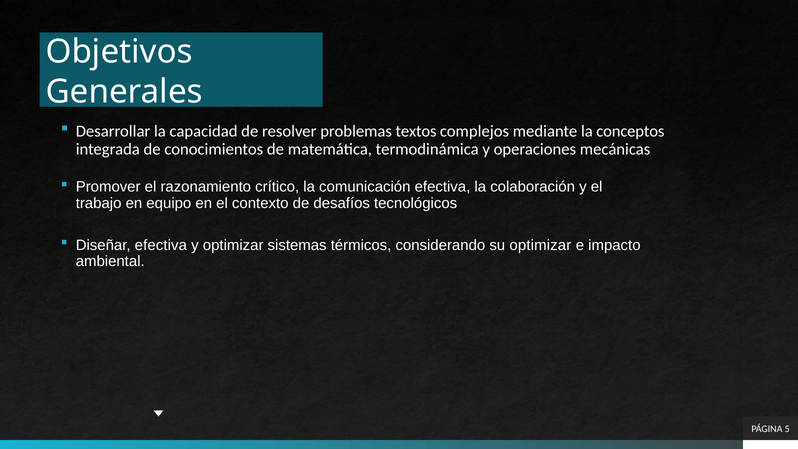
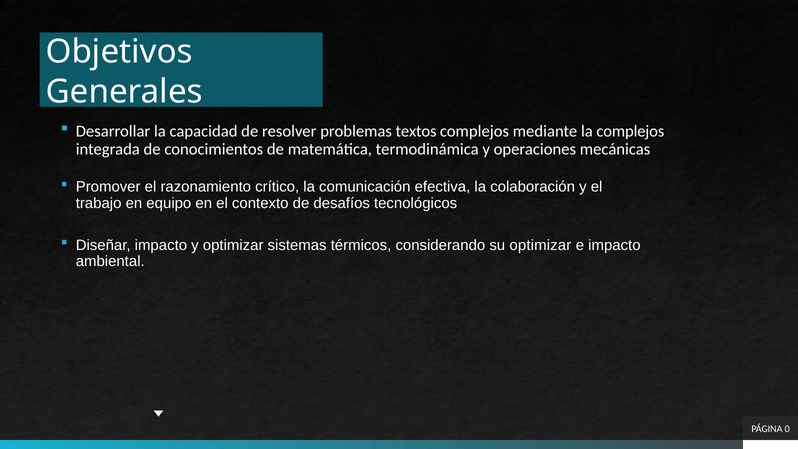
la conceptos: conceptos -> complejos
Diseñar efectiva: efectiva -> impacto
5: 5 -> 0
